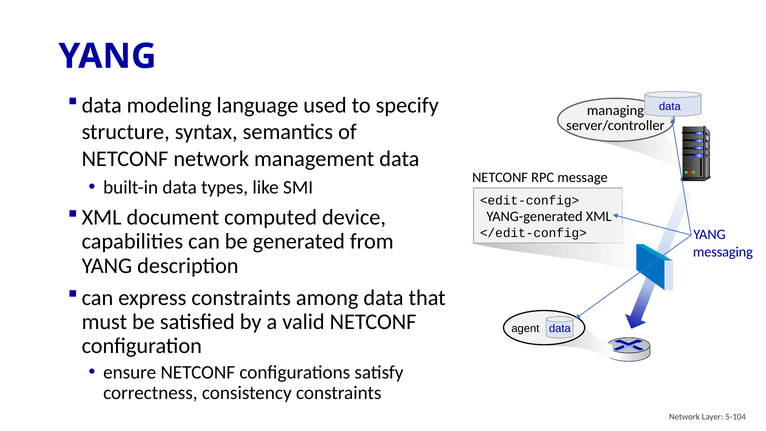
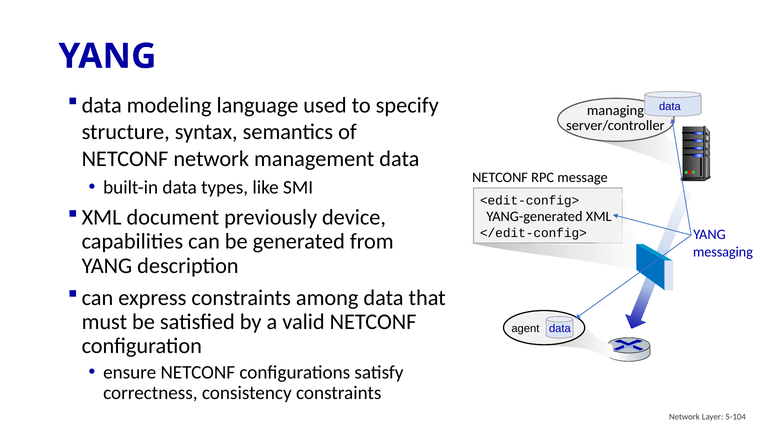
computed: computed -> previously
